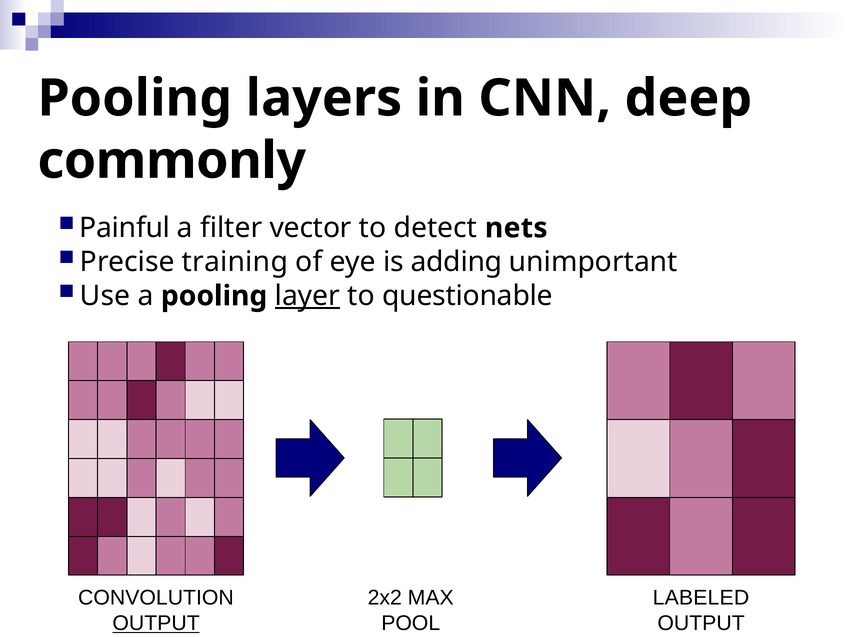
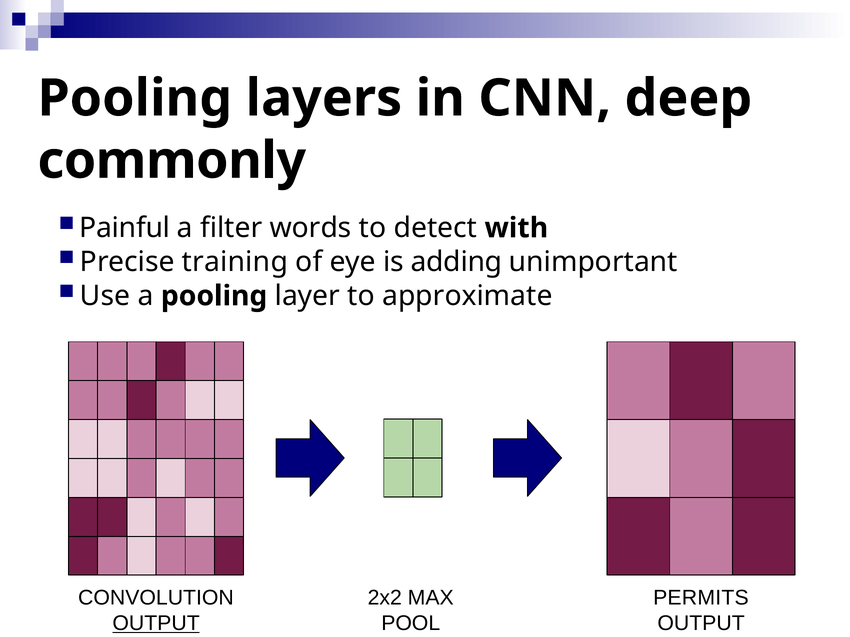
vector: vector -> words
nets: nets -> with
layer underline: present -> none
questionable: questionable -> approximate
LABELED: LABELED -> PERMITS
